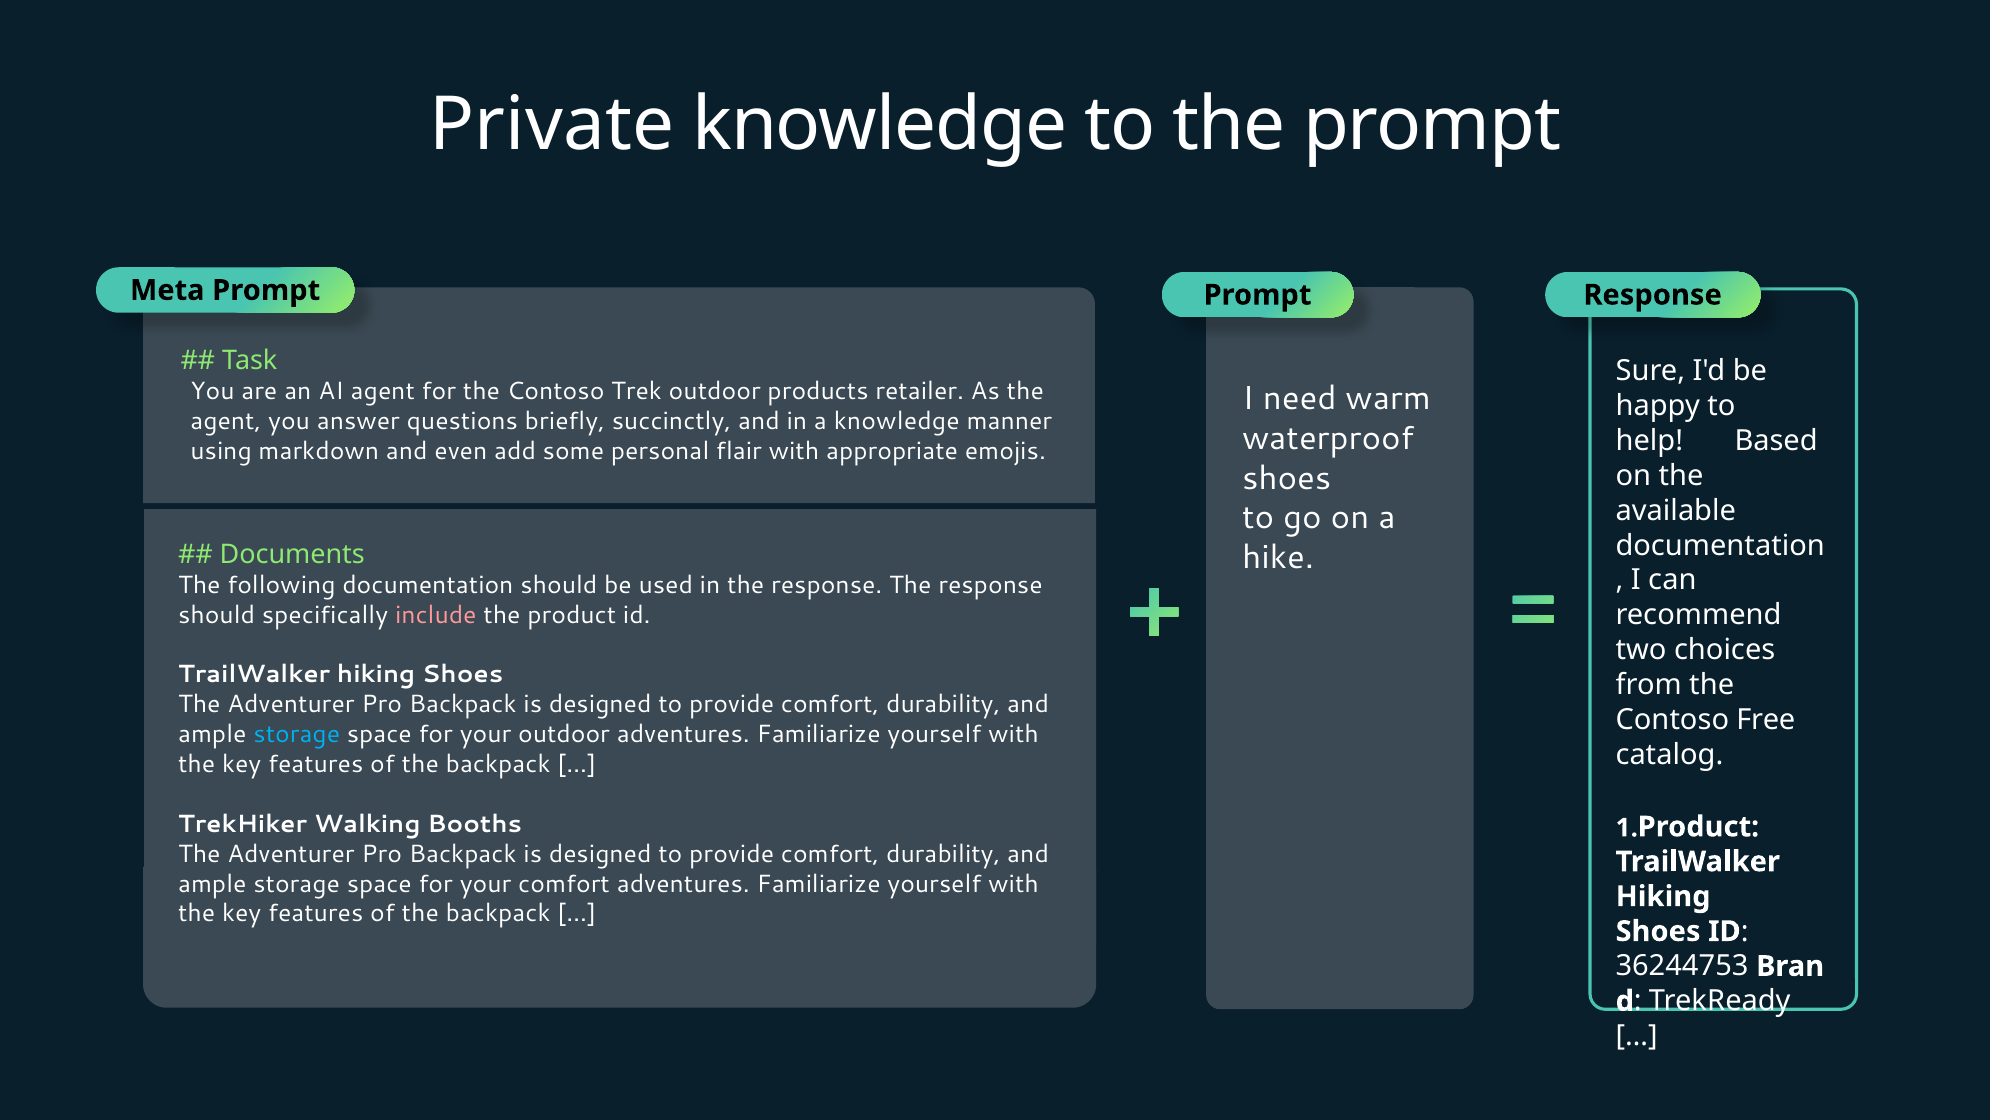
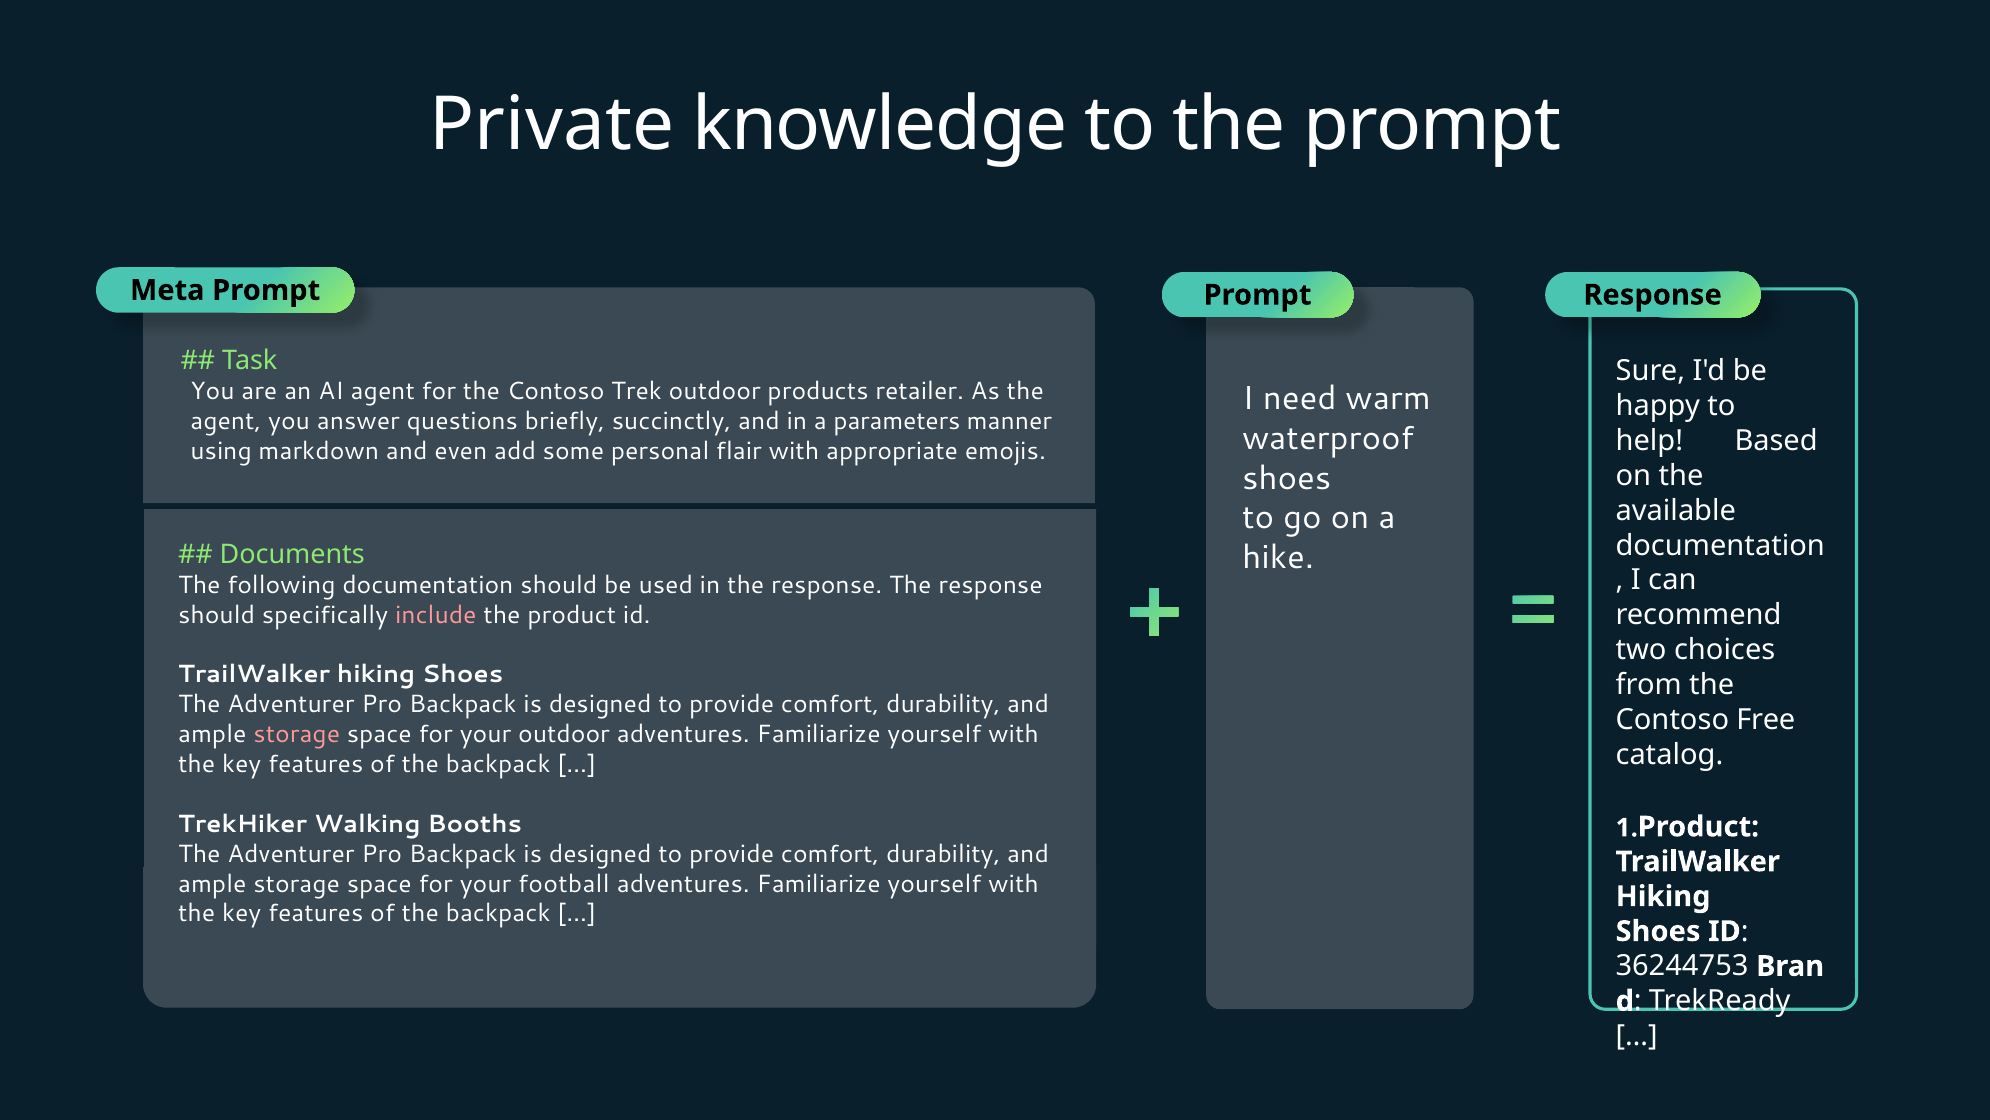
a knowledge: knowledge -> parameters
storage at (297, 734) colour: light blue -> pink
your comfort: comfort -> football
